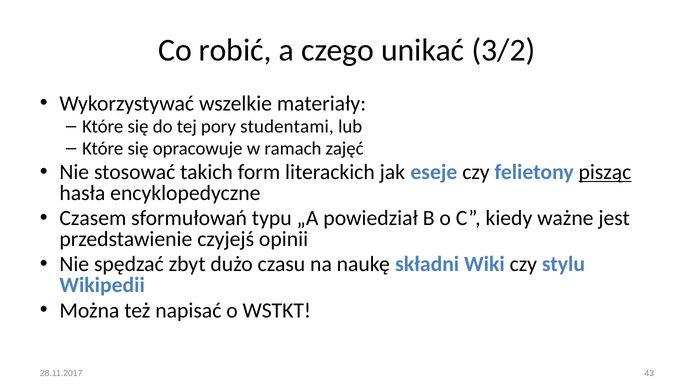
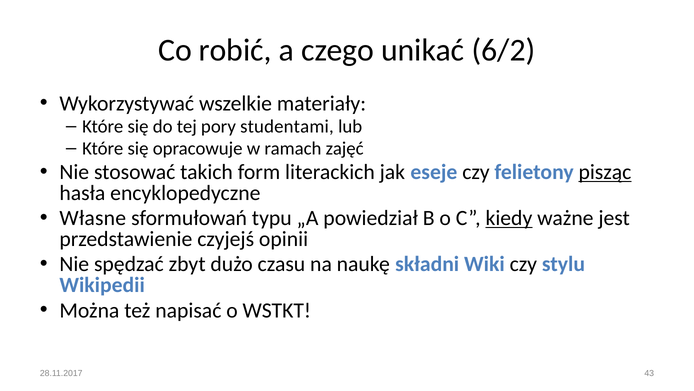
3/2: 3/2 -> 6/2
Czasem: Czasem -> Własne
kiedy underline: none -> present
